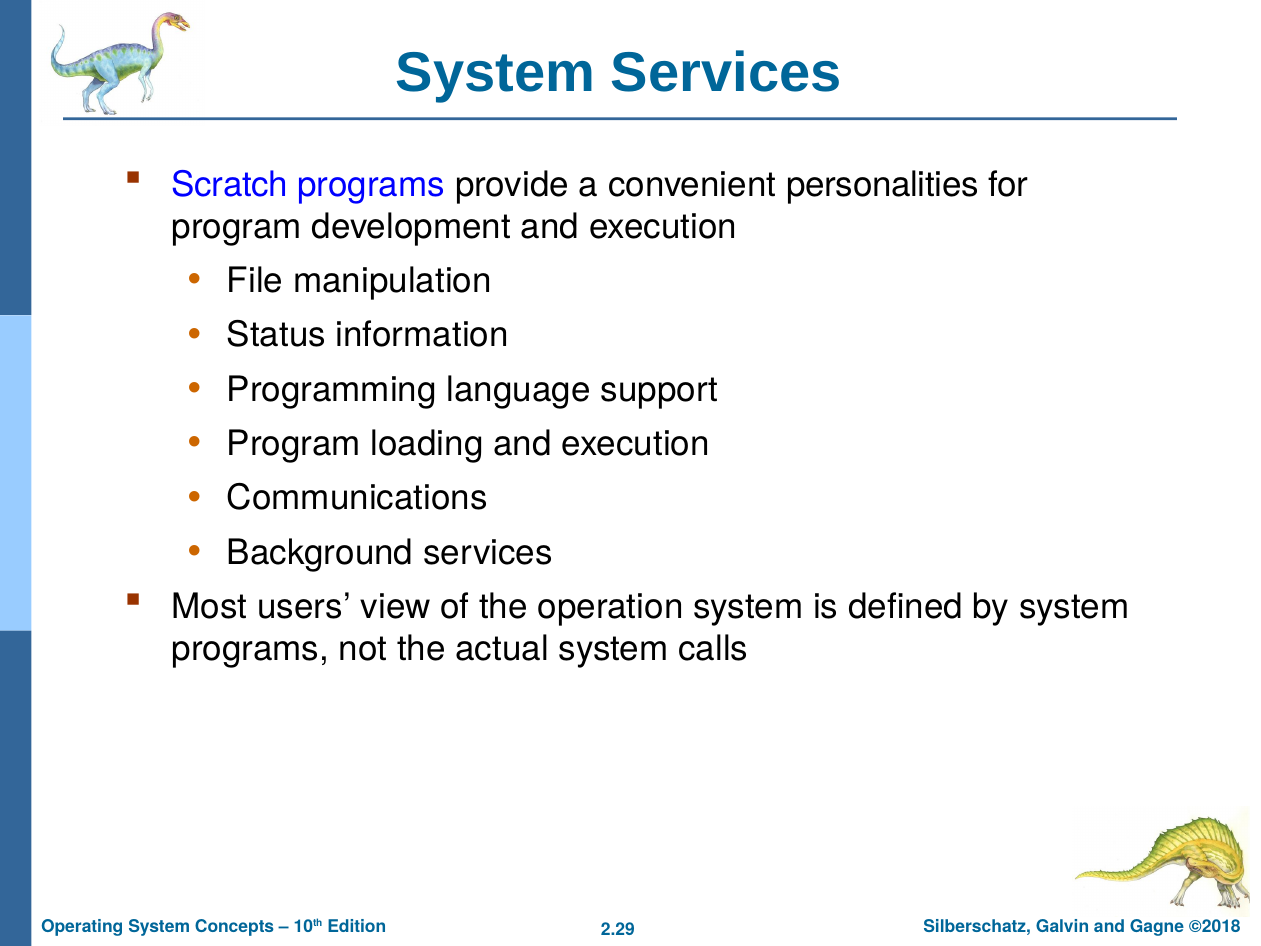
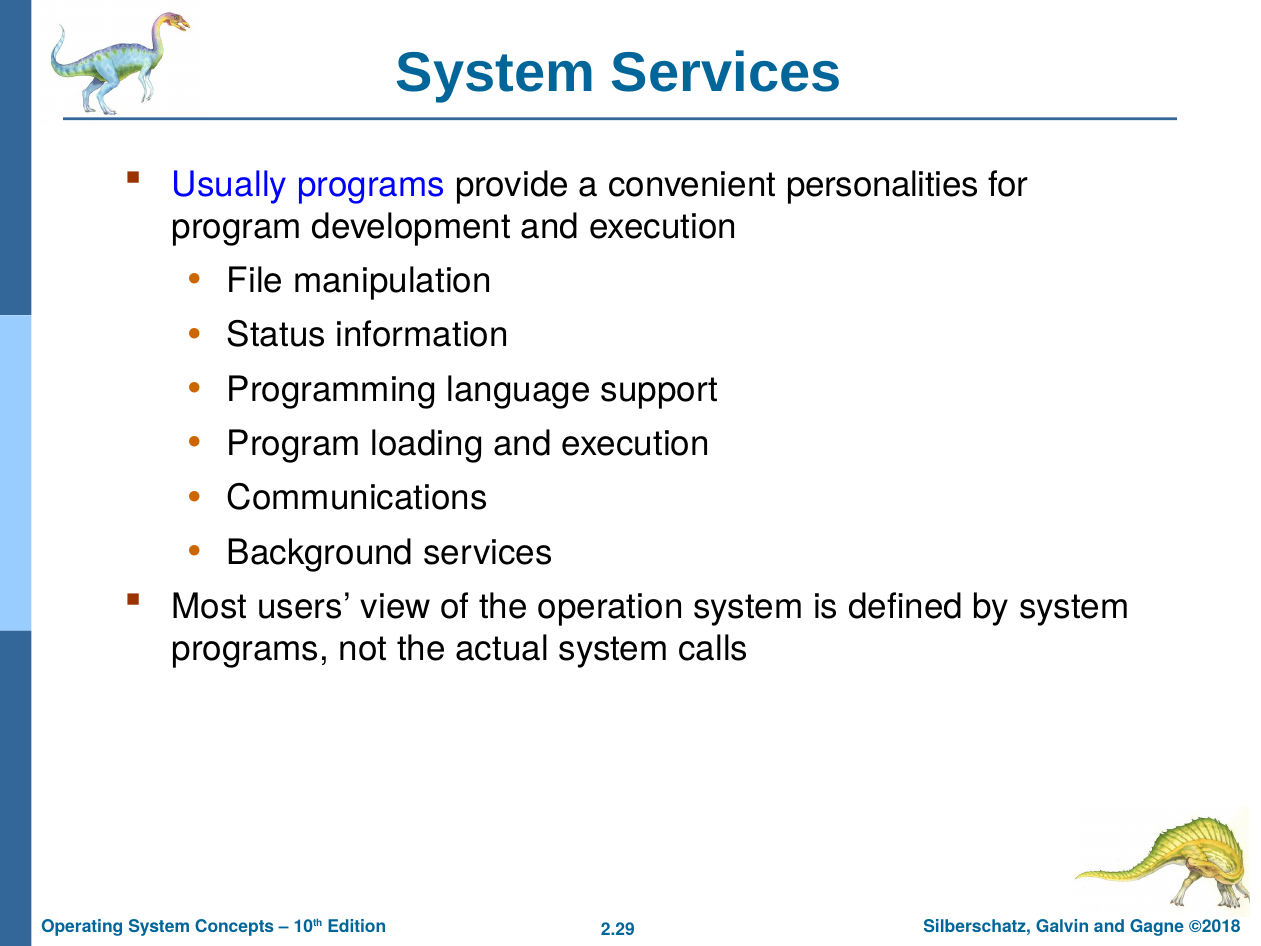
Scratch: Scratch -> Usually
